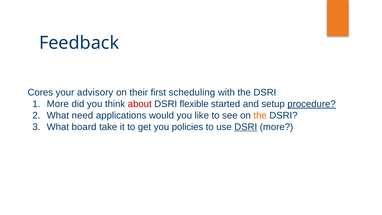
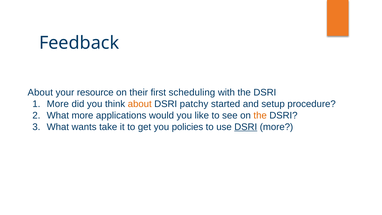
Cores at (40, 93): Cores -> About
advisory: advisory -> resource
about at (140, 104) colour: red -> orange
flexible: flexible -> patchy
procedure underline: present -> none
What need: need -> more
board: board -> wants
